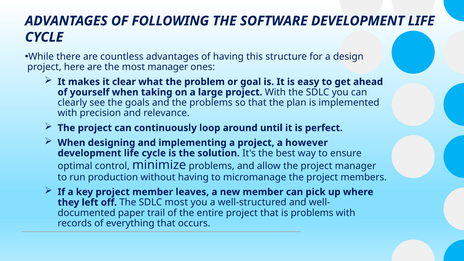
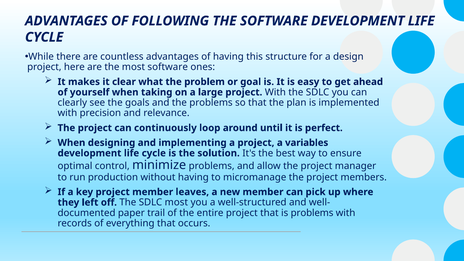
most manager: manager -> software
however: however -> variables
